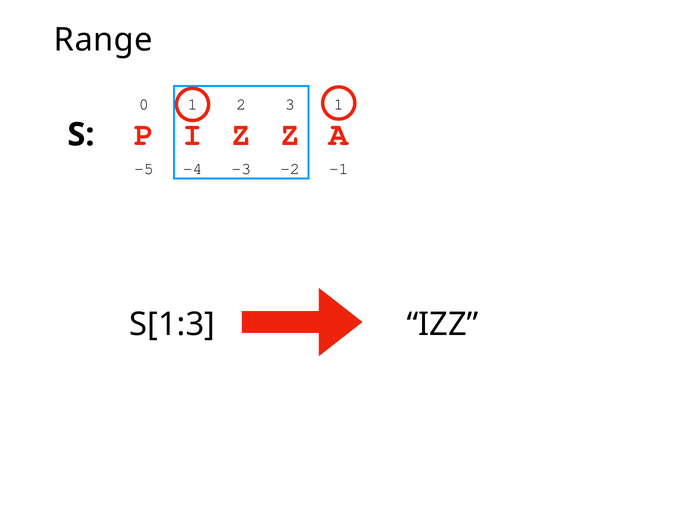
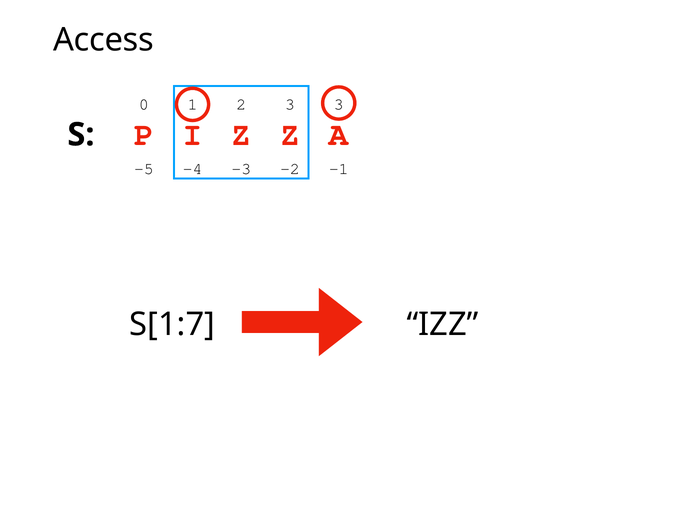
Range: Range -> Access
3 1: 1 -> 3
S[1:3: S[1:3 -> S[1:7
